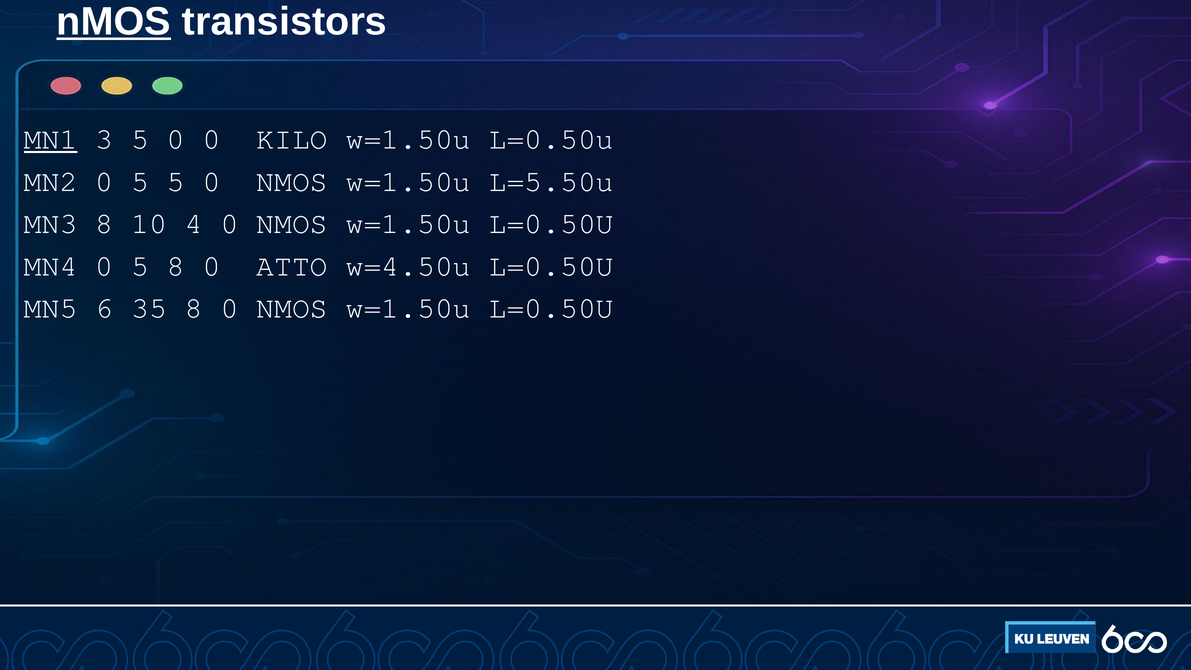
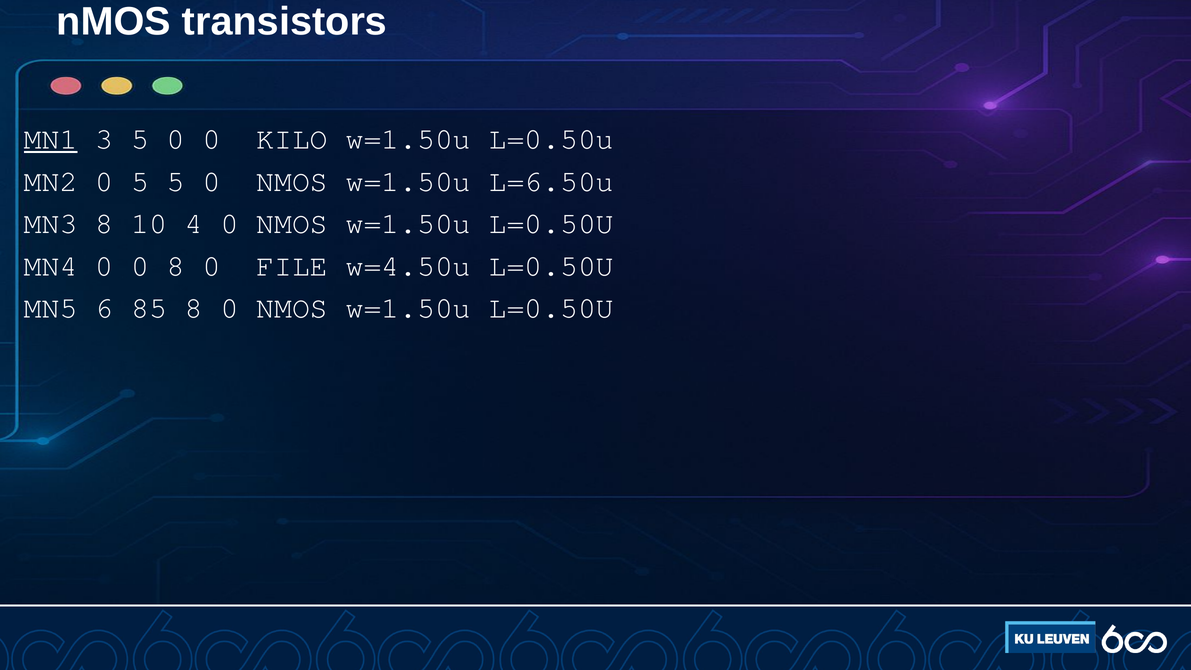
nMOS at (114, 22) underline: present -> none
L=5.50u: L=5.50u -> L=6.50u
MN4 0 5: 5 -> 0
ATTO: ATTO -> FILE
35: 35 -> 85
